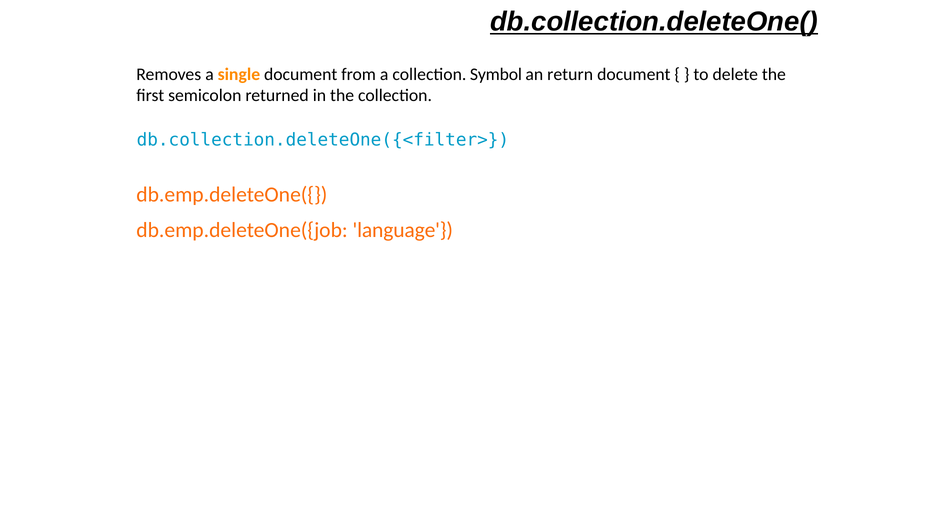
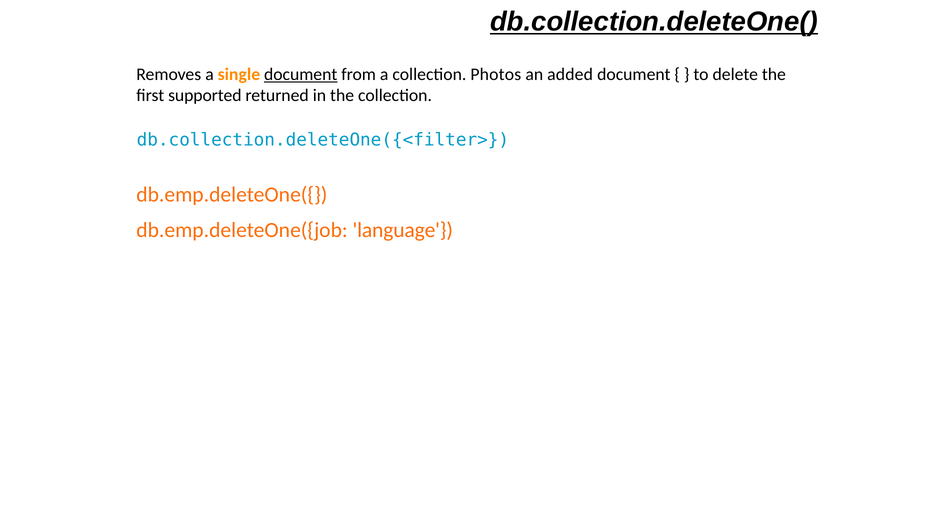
document at (301, 74) underline: none -> present
Symbol: Symbol -> Photos
return: return -> added
semicolon: semicolon -> supported
